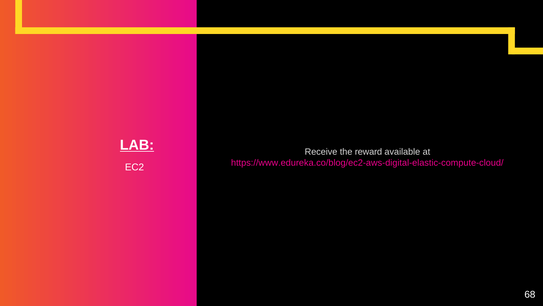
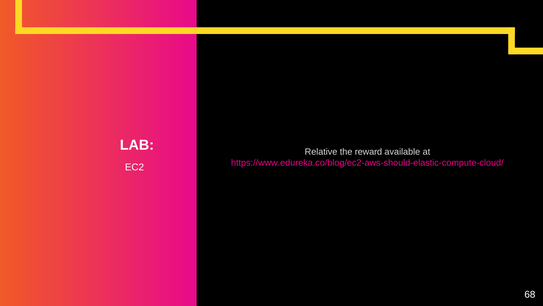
LAB underline: present -> none
Receive: Receive -> Relative
https://www.edureka.co/blog/ec2-aws-digital-elastic-compute-cloud/: https://www.edureka.co/blog/ec2-aws-digital-elastic-compute-cloud/ -> https://www.edureka.co/blog/ec2-aws-should-elastic-compute-cloud/
